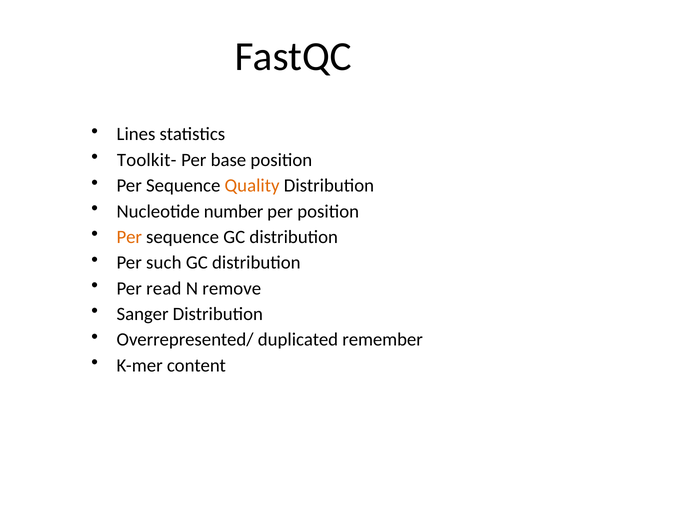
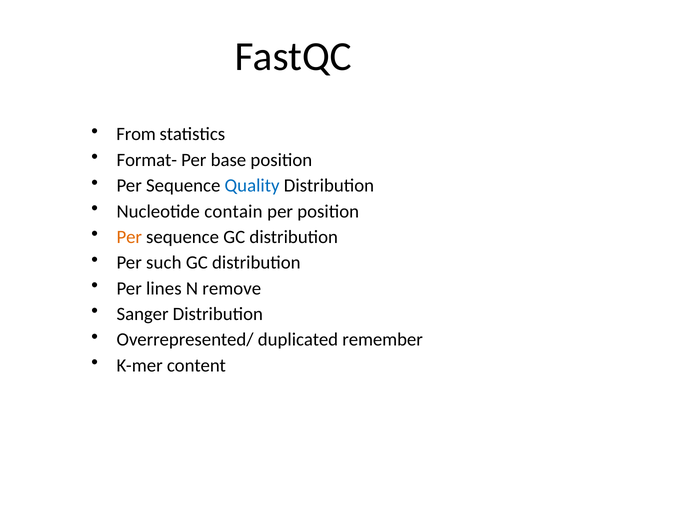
Lines: Lines -> From
Toolkit-: Toolkit- -> Format-
Quality colour: orange -> blue
number: number -> contain
read: read -> lines
